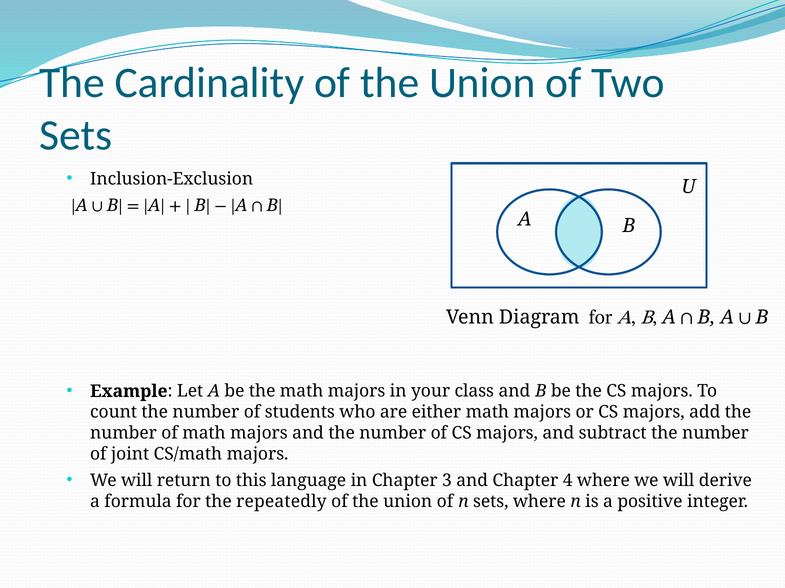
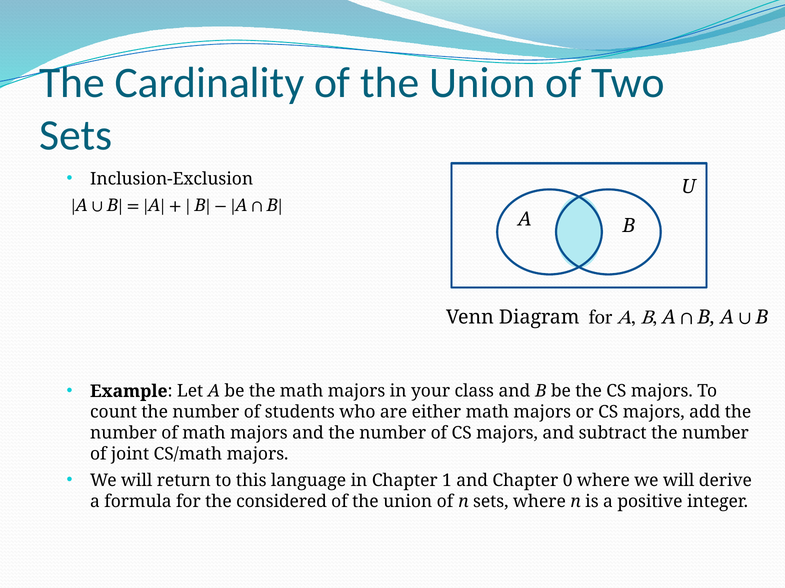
3: 3 -> 1
4: 4 -> 0
repeatedly: repeatedly -> considered
